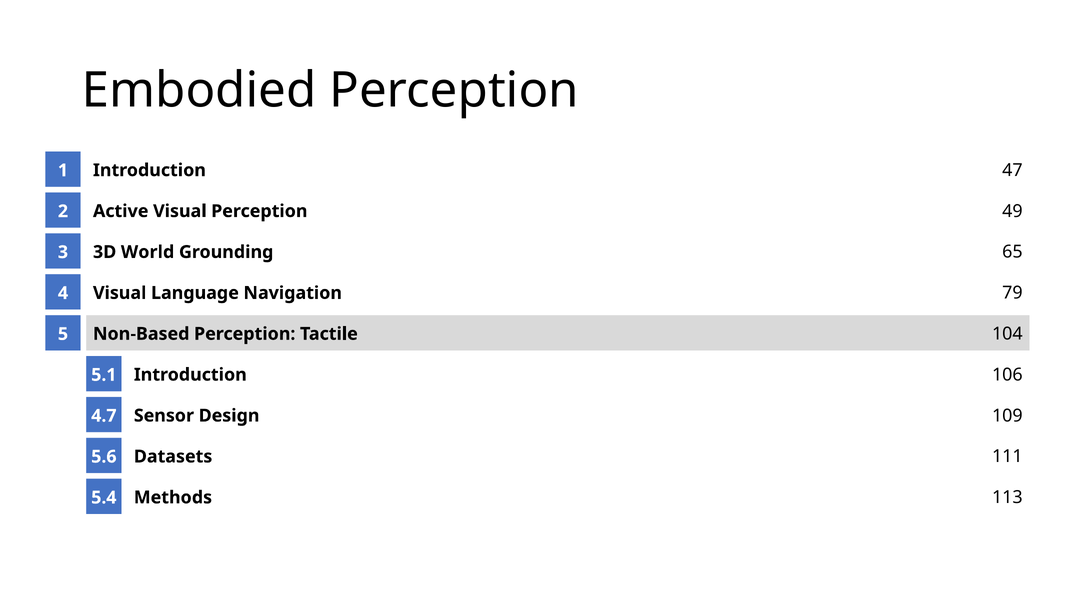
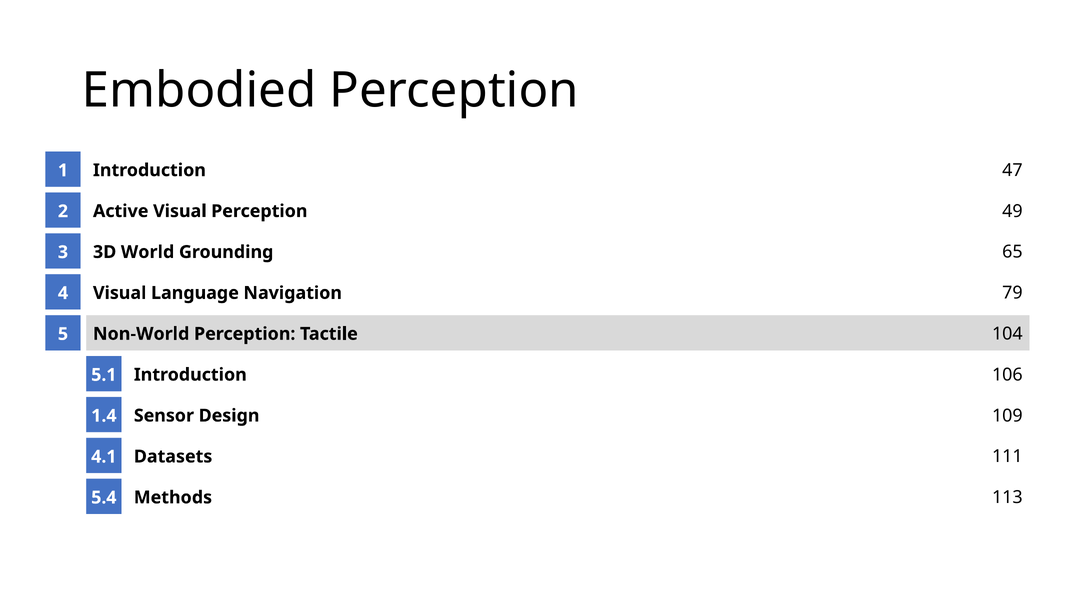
Non-Based: Non-Based -> Non-World
4.7: 4.7 -> 1.4
5.6: 5.6 -> 4.1
